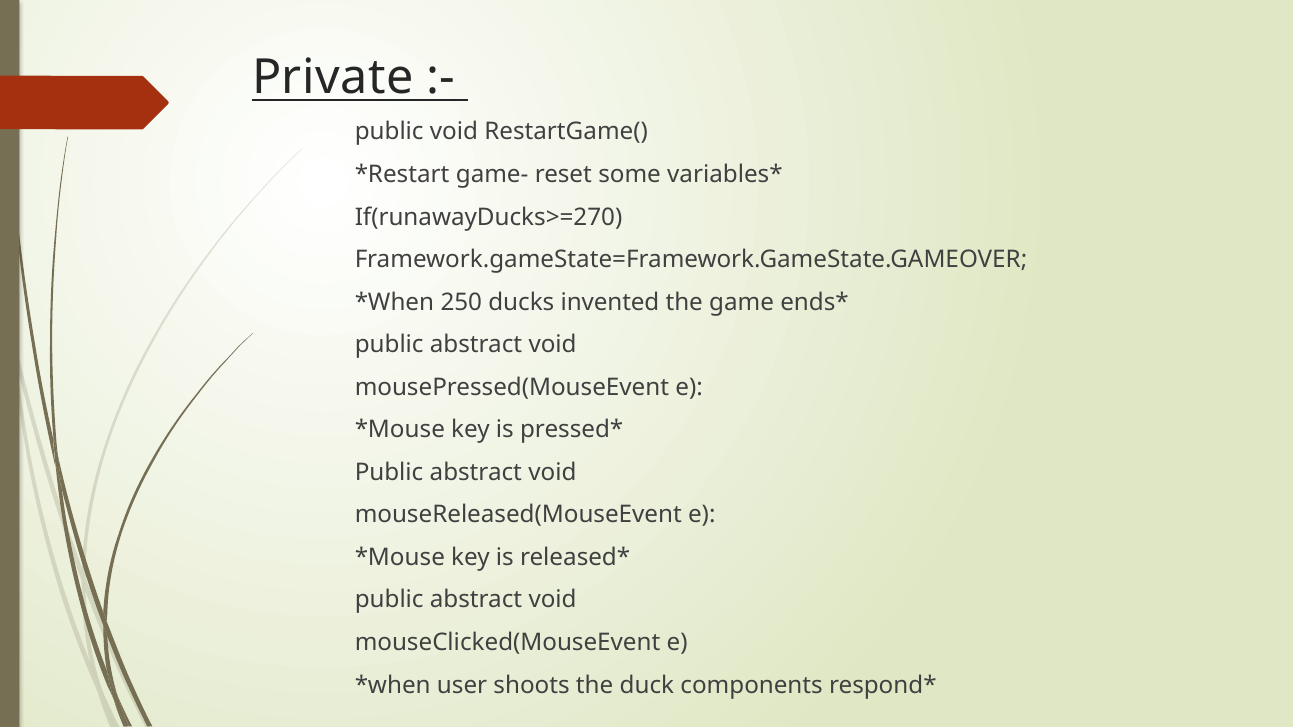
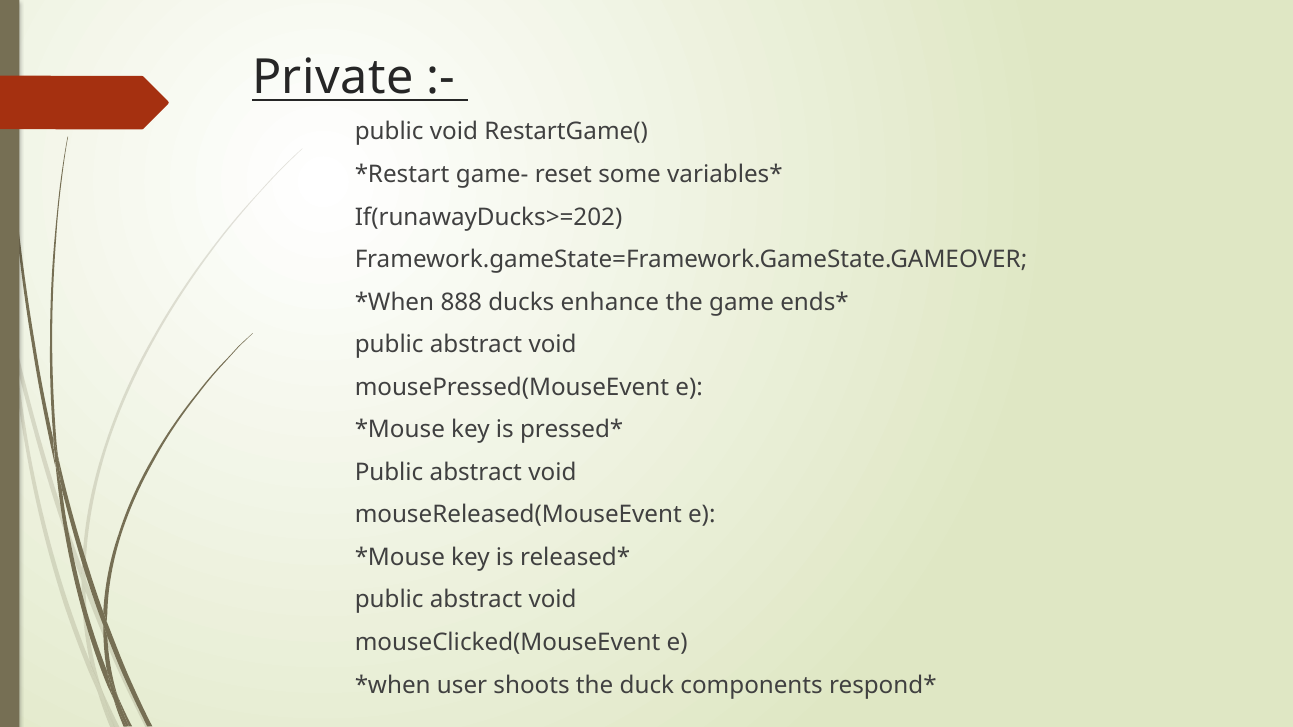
If(runawayDucks>=270: If(runawayDucks>=270 -> If(runawayDucks>=202
250: 250 -> 888
invented: invented -> enhance
